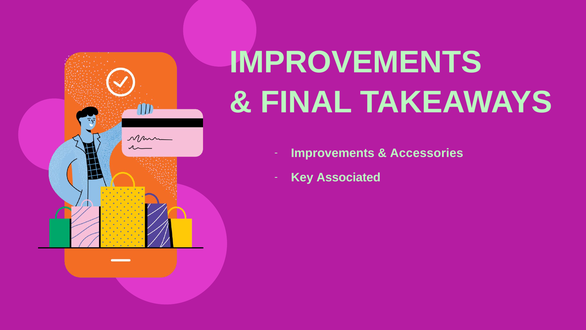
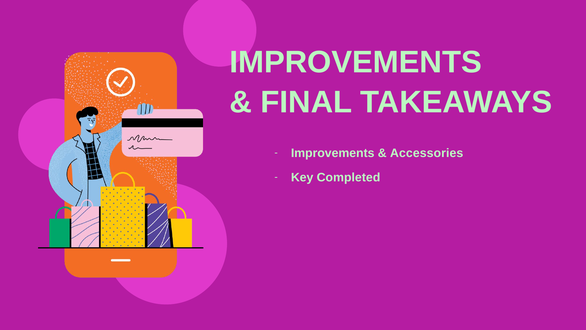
Associated: Associated -> Completed
